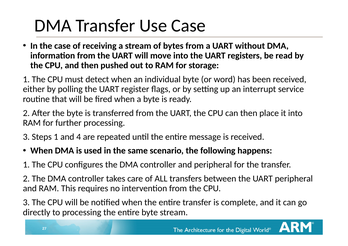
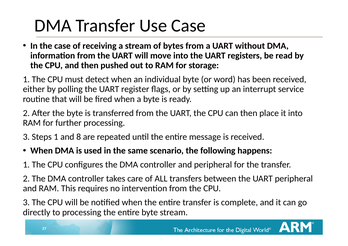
4: 4 -> 8
